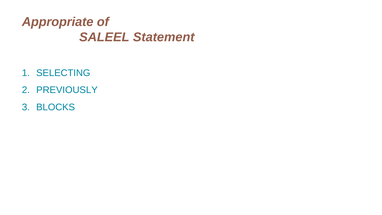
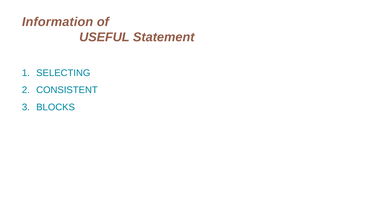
Appropriate: Appropriate -> Information
SALEEL: SALEEL -> USEFUL
PREVIOUSLY: PREVIOUSLY -> CONSISTENT
